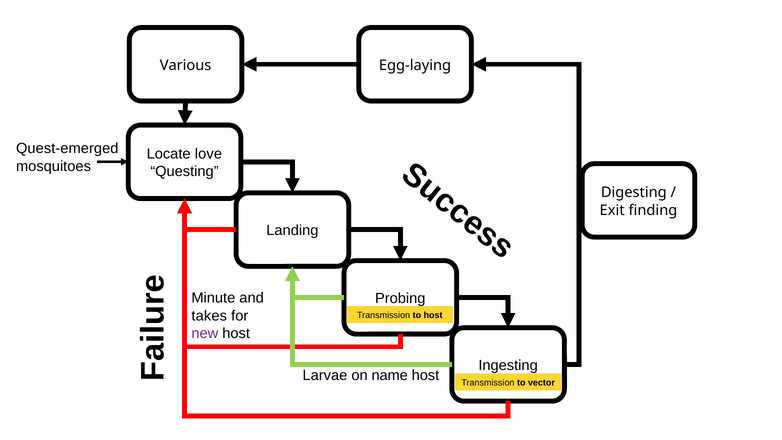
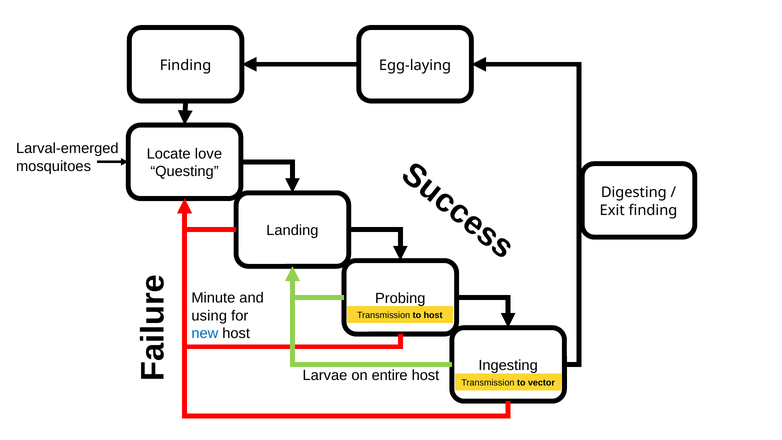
Various at (186, 65): Various -> Finding
Quest-emerged: Quest-emerged -> Larval-emerged
takes: takes -> using
new colour: purple -> blue
name: name -> entire
